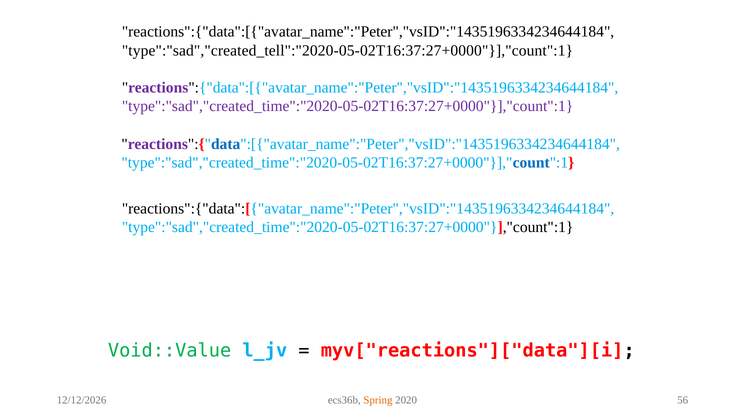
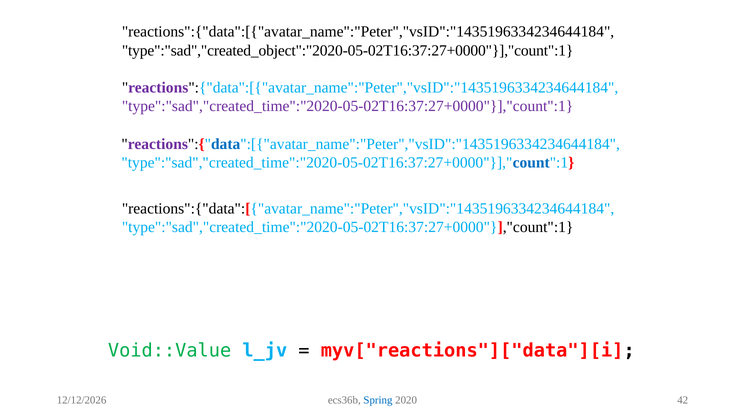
type":"sad","created_tell":"2020-05-02T16:37:27+0000"}],"count":1: type":"sad","created_tell":"2020-05-02T16:37:27+0000"}],"count":1 -> type":"sad","created_object":"2020-05-02T16:37:27+0000"}],"count":1
Spring colour: orange -> blue
56: 56 -> 42
